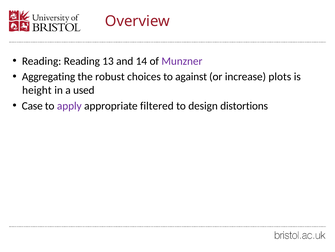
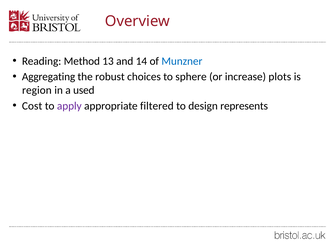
Reading Reading: Reading -> Method
Munzner colour: purple -> blue
against: against -> sphere
height: height -> region
Case: Case -> Cost
distortions: distortions -> represents
